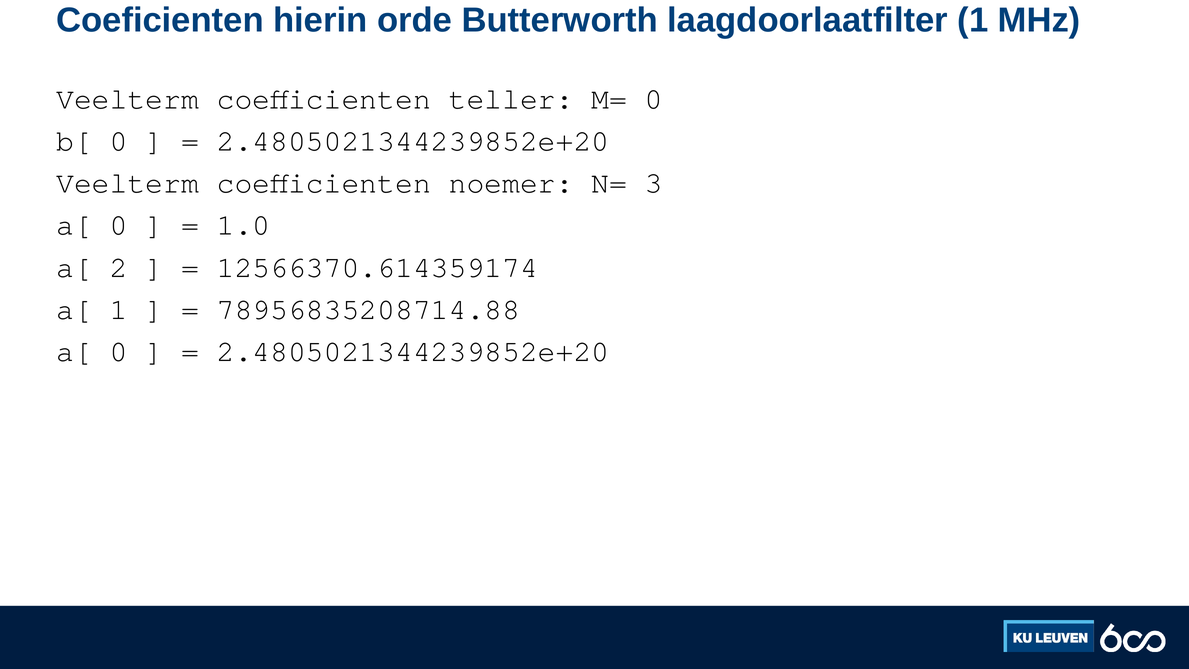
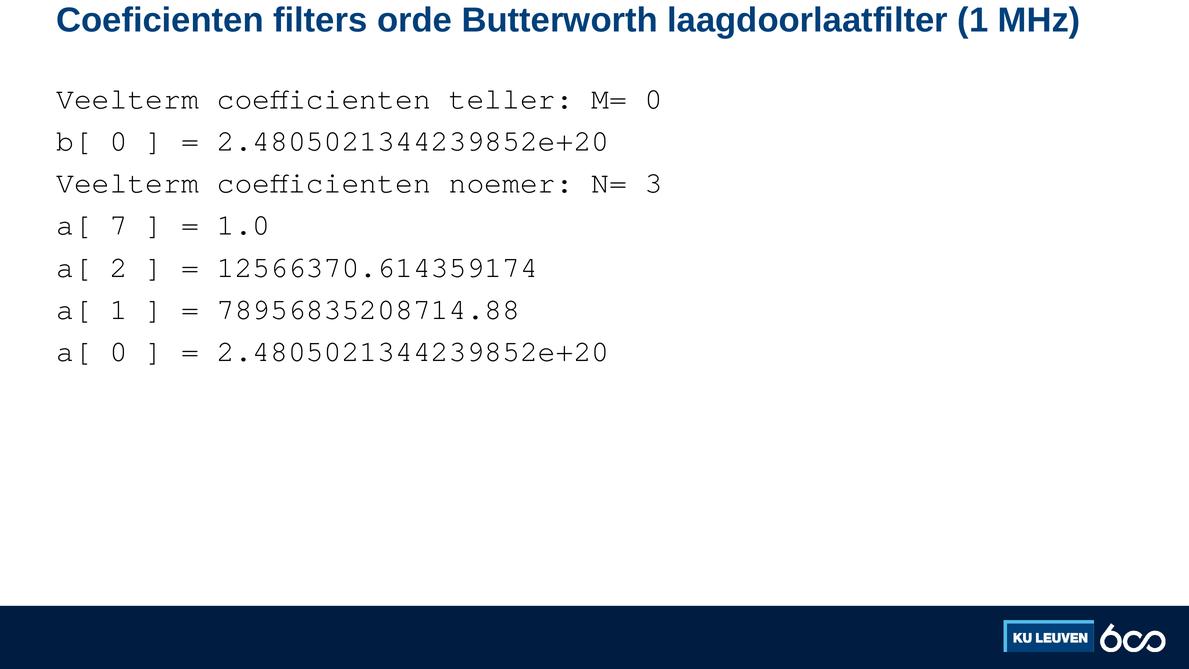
hierin: hierin -> filters
0 at (119, 225): 0 -> 7
